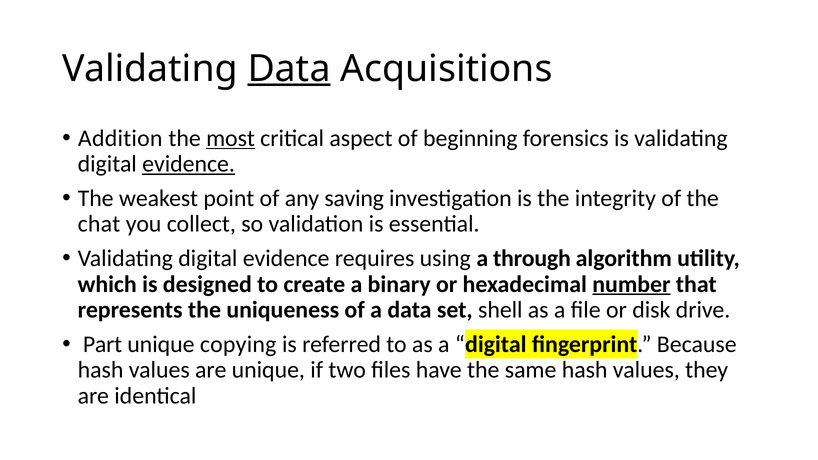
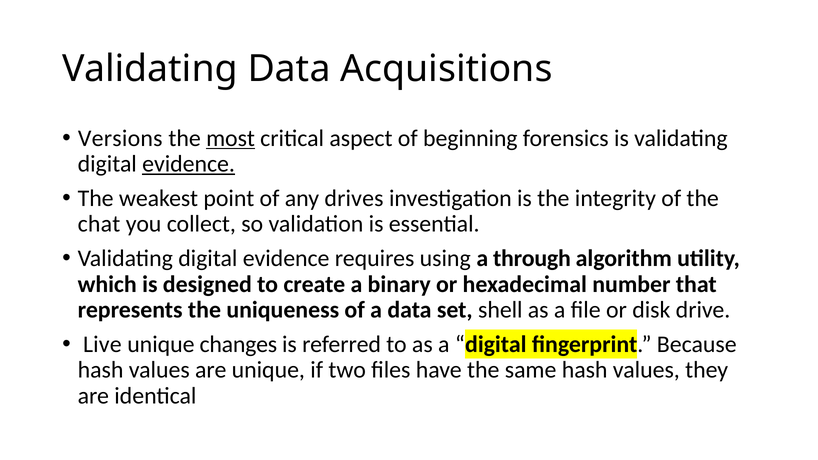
Data at (289, 69) underline: present -> none
Addition: Addition -> Versions
saving: saving -> drives
number underline: present -> none
Part: Part -> Live
copying: copying -> changes
